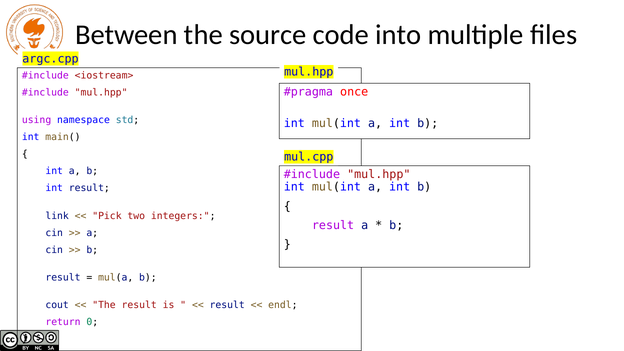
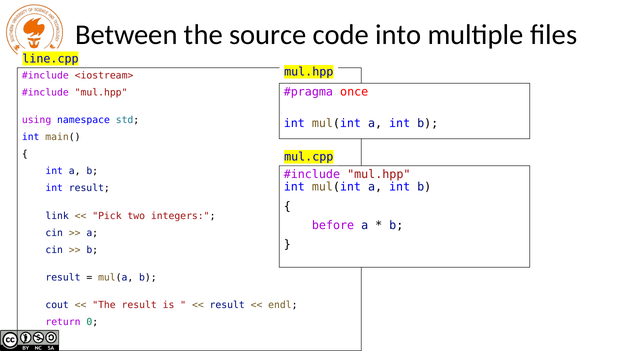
argc.cpp: argc.cpp -> line.cpp
result at (333, 225): result -> before
